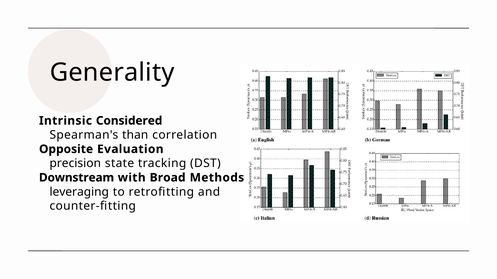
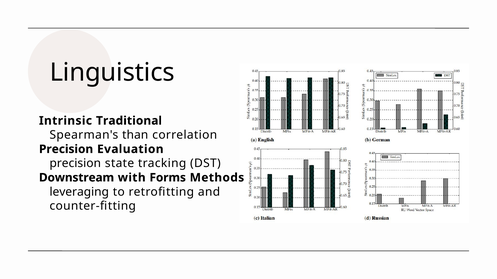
Generality: Generality -> Linguistics
Considered: Considered -> Traditional
Opposite at (66, 149): Opposite -> Precision
Broad: Broad -> Forms
